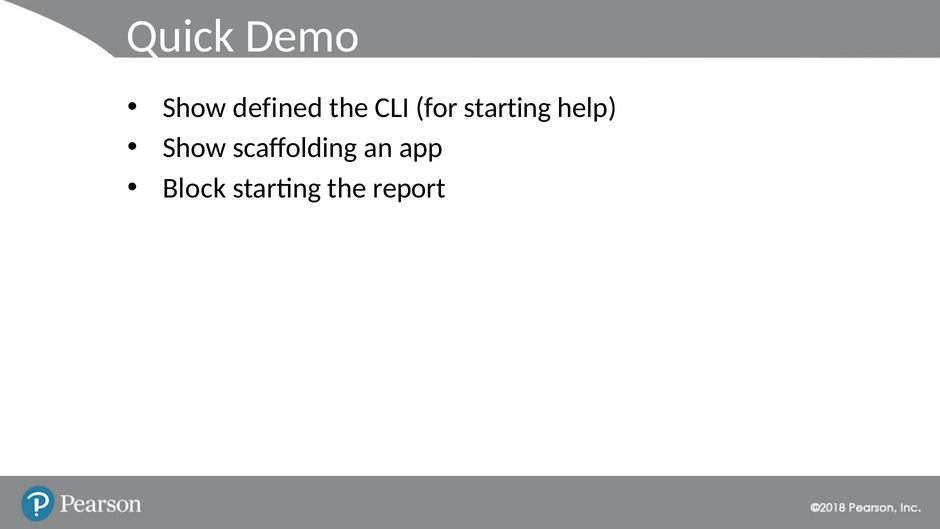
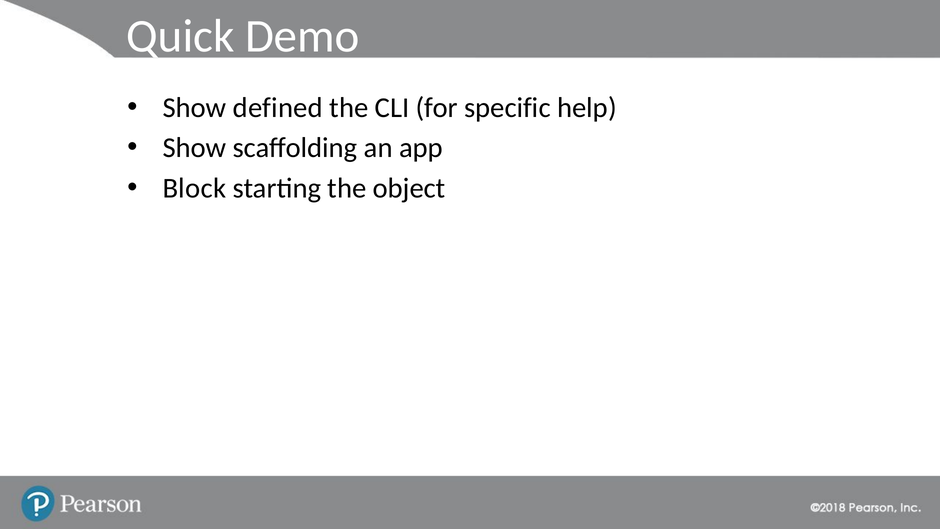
for starting: starting -> specific
report: report -> object
